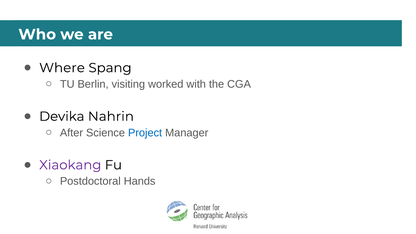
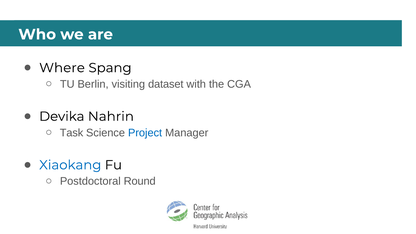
worked: worked -> dataset
After: After -> Task
Xiaokang colour: purple -> blue
Hands: Hands -> Round
